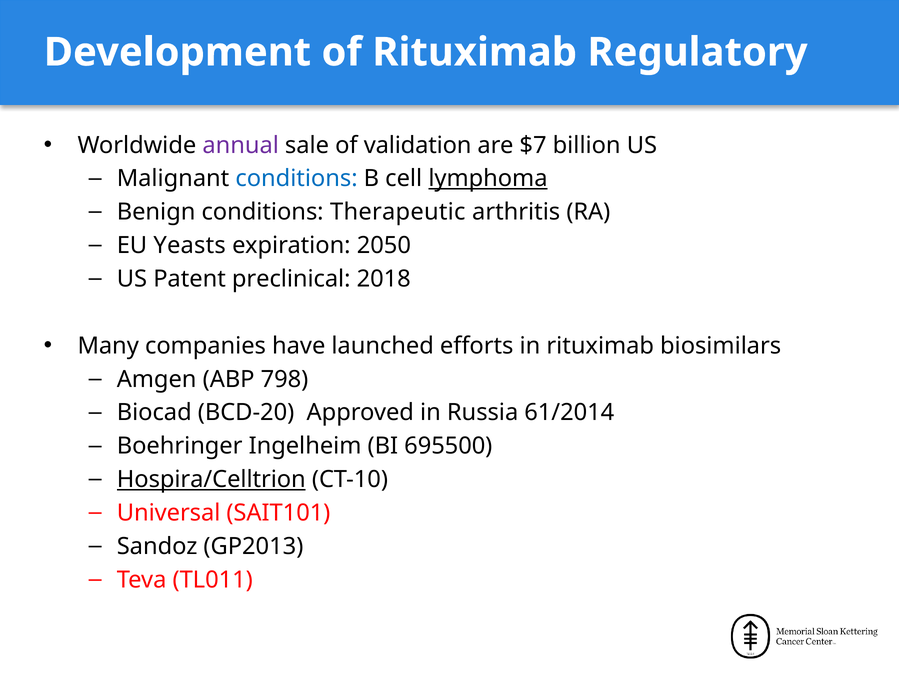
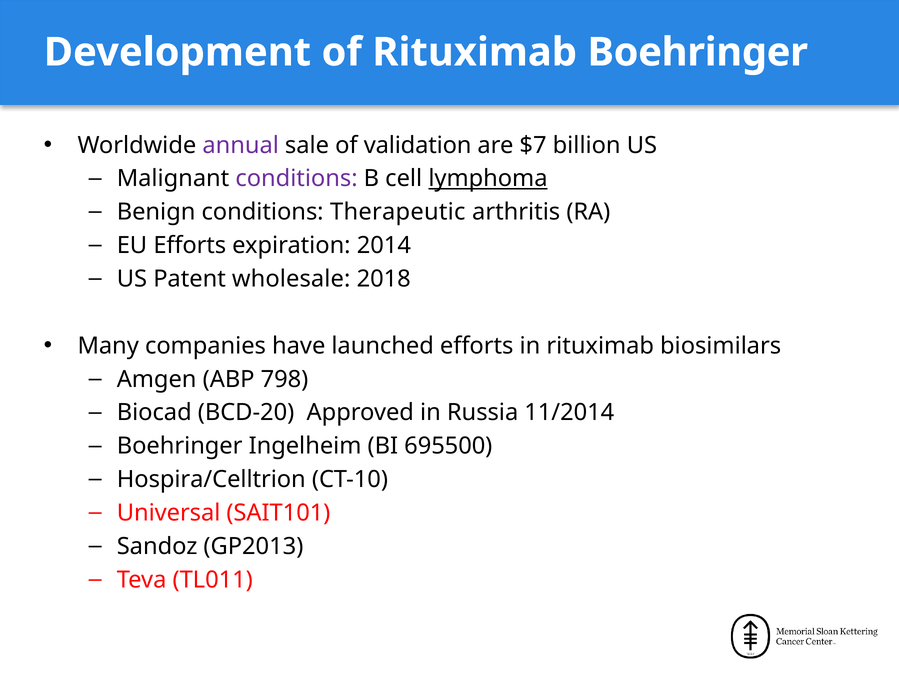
Rituximab Regulatory: Regulatory -> Boehringer
conditions at (297, 179) colour: blue -> purple
EU Yeasts: Yeasts -> Efforts
2050: 2050 -> 2014
preclinical: preclinical -> wholesale
61/2014: 61/2014 -> 11/2014
Hospira/Celltrion underline: present -> none
